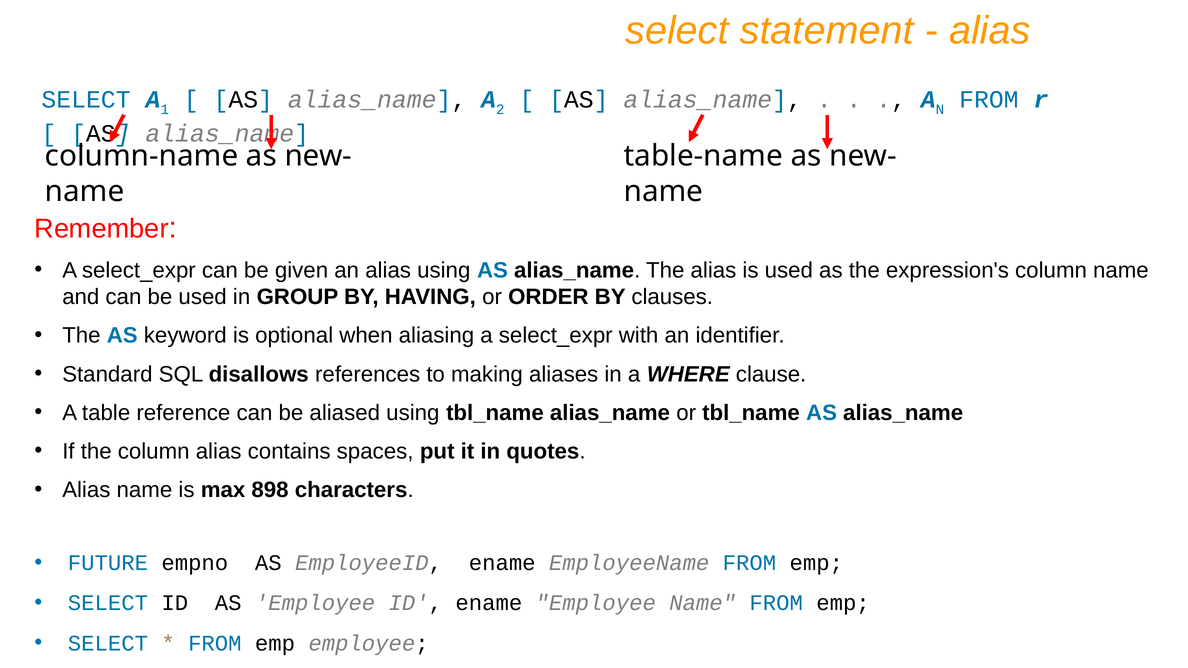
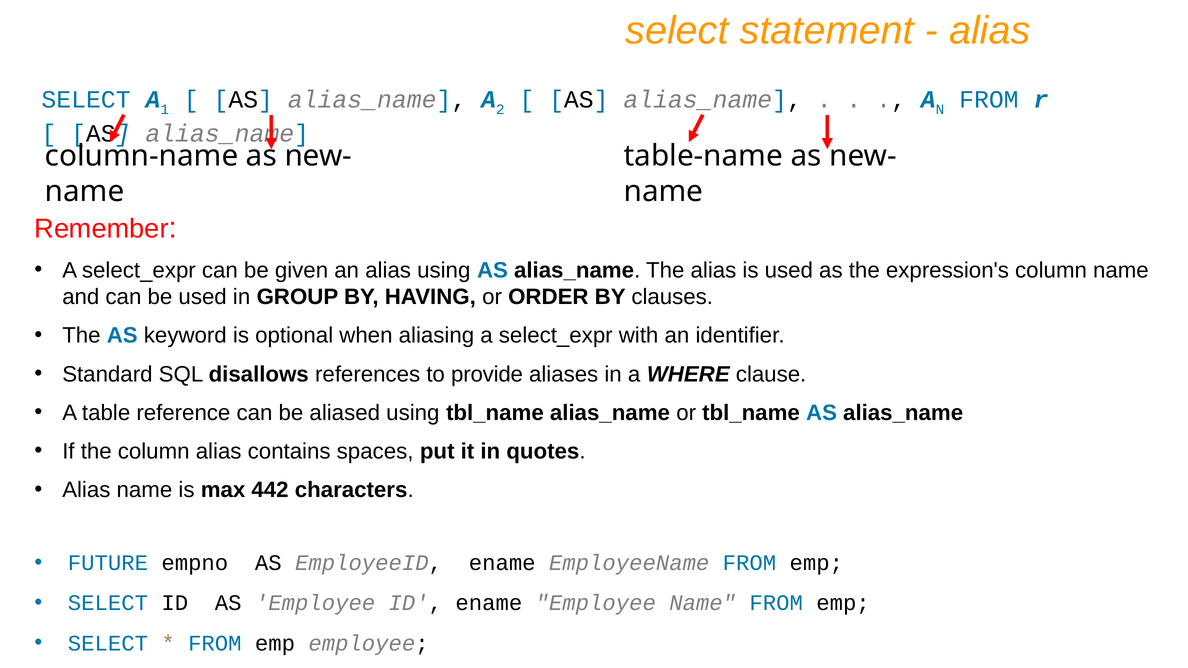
making: making -> provide
898: 898 -> 442
